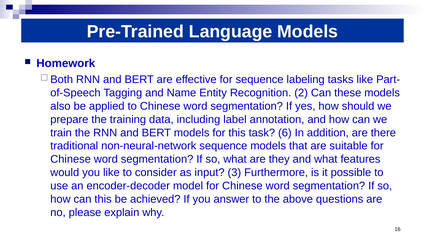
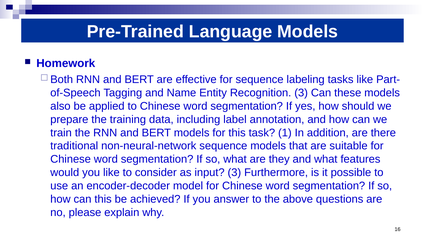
Recognition 2: 2 -> 3
6: 6 -> 1
